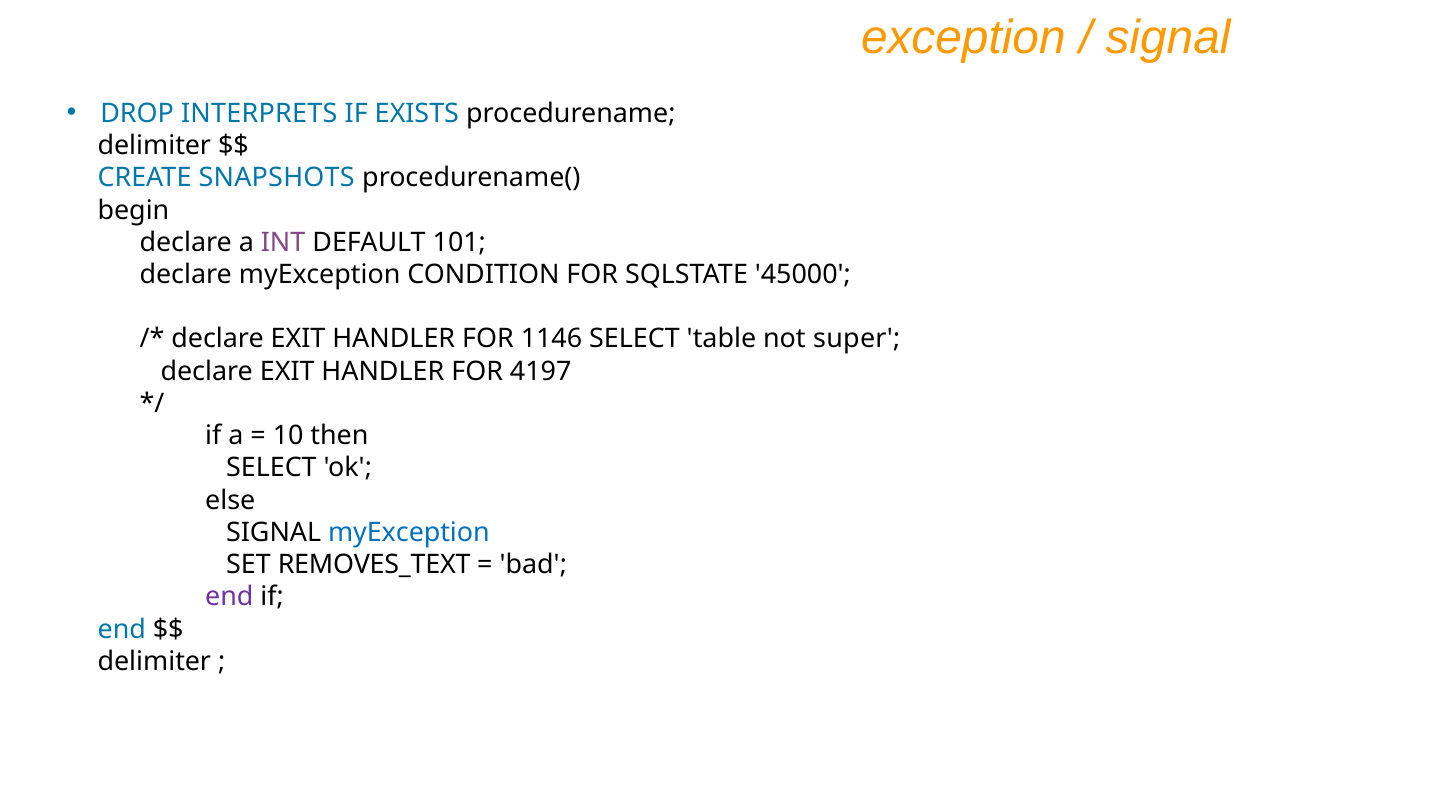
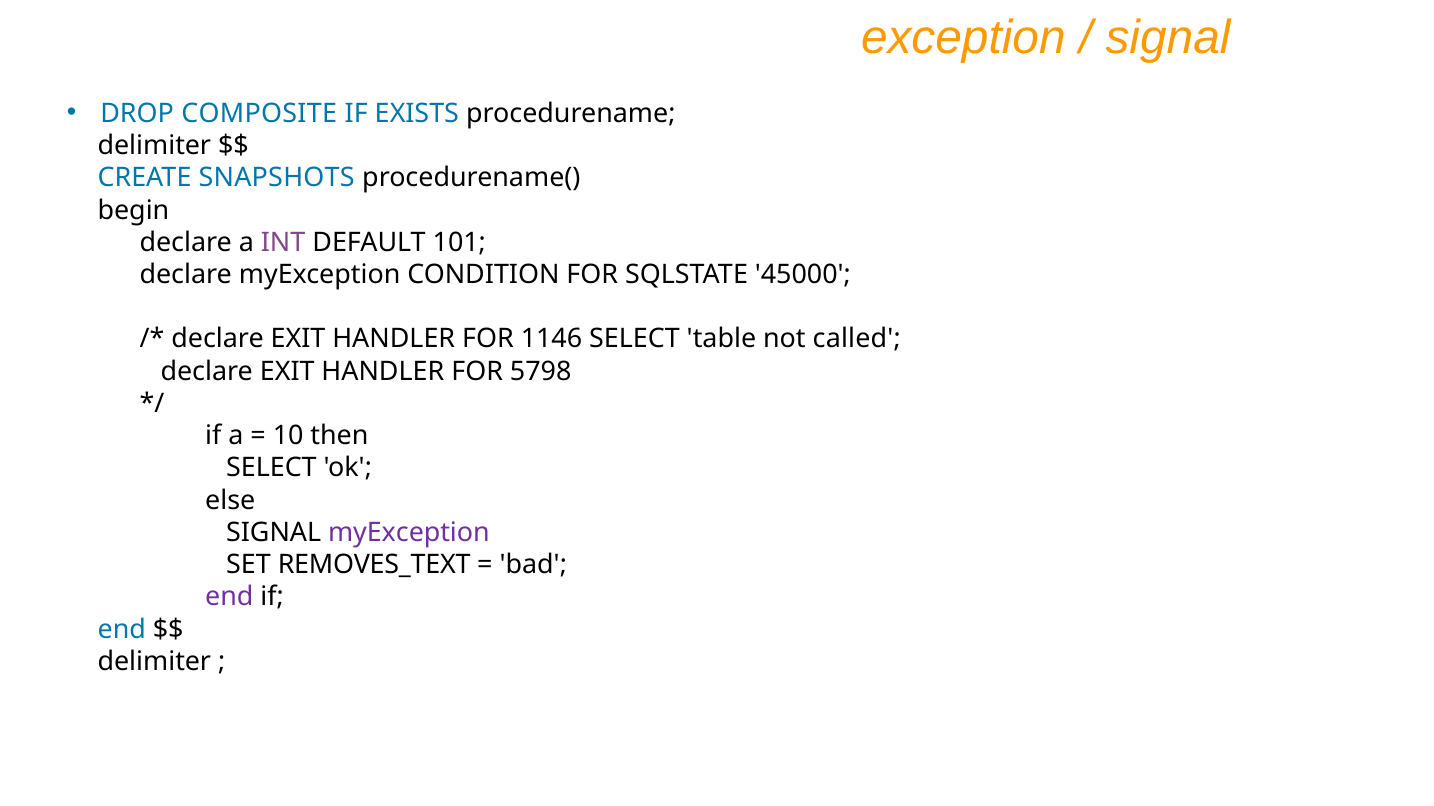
INTERPRETS: INTERPRETS -> COMPOSITE
super: super -> called
4197: 4197 -> 5798
myException at (409, 533) colour: blue -> purple
